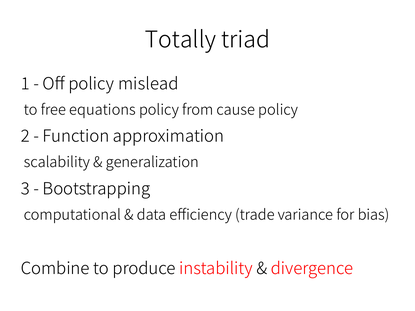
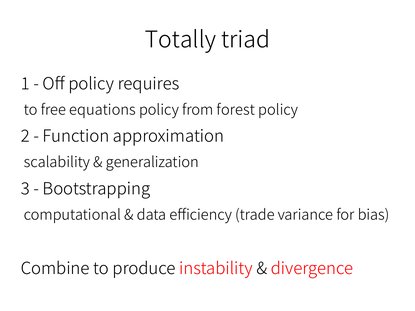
mislead: mislead -> requires
cause: cause -> forest
